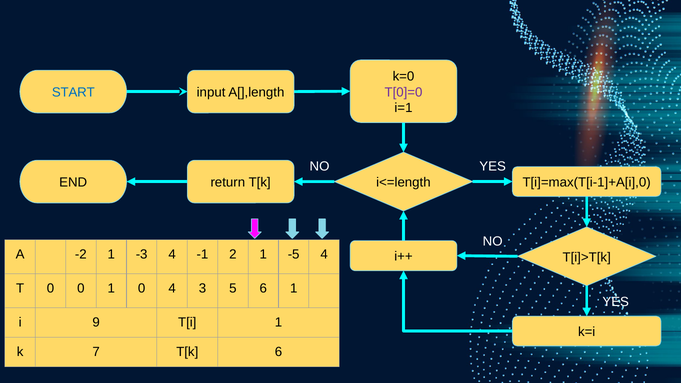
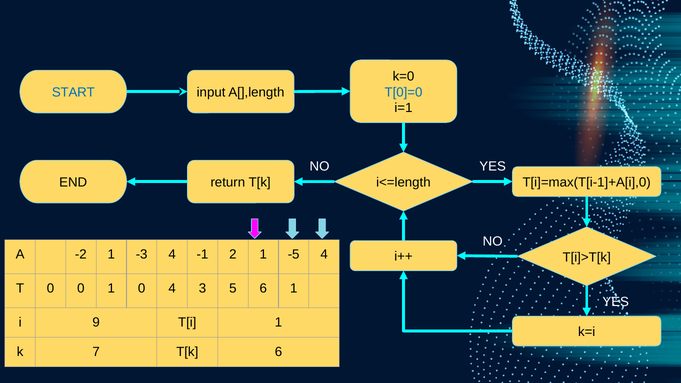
T[0]=0 colour: purple -> blue
